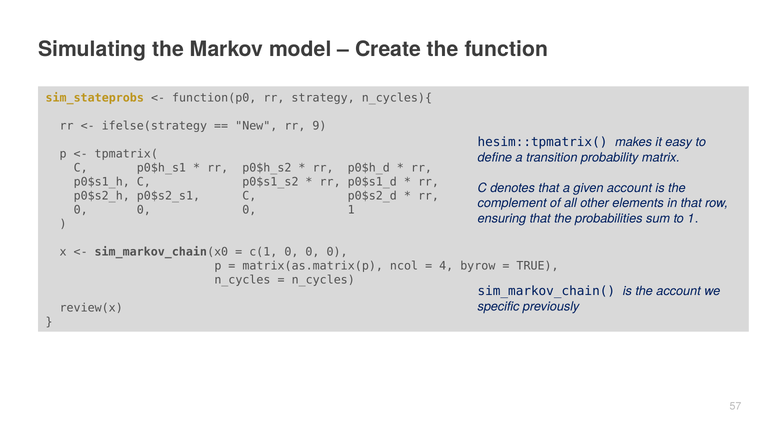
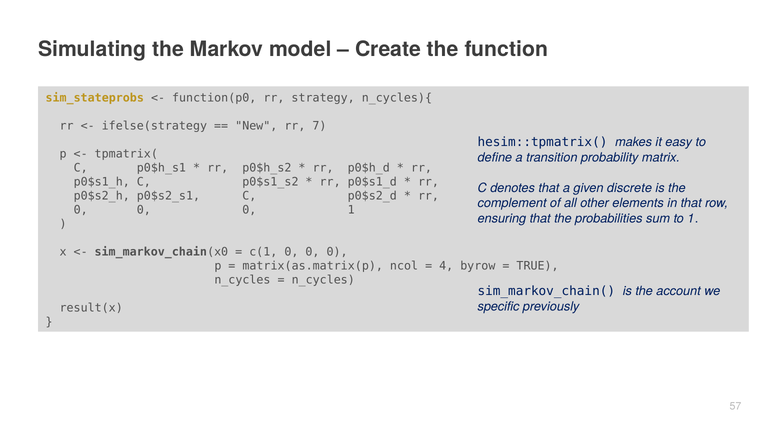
9: 9 -> 7
given account: account -> discrete
review(x: review(x -> result(x
